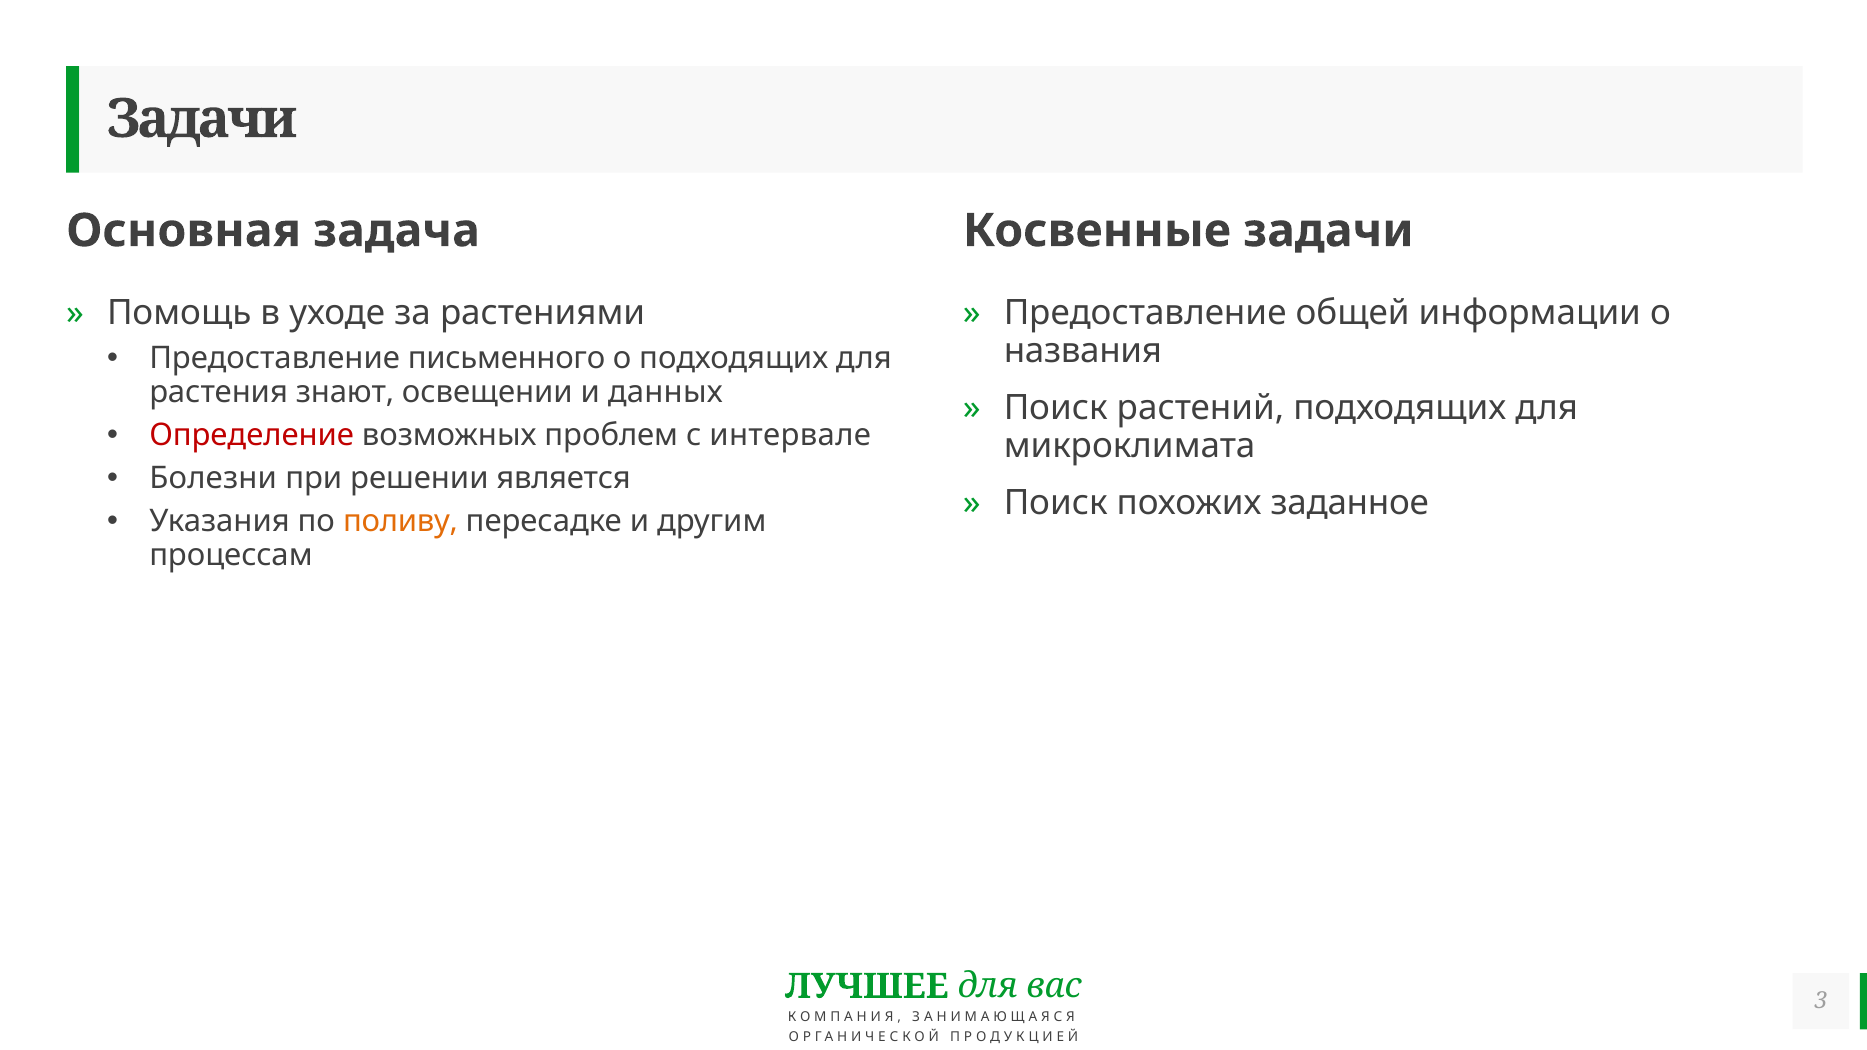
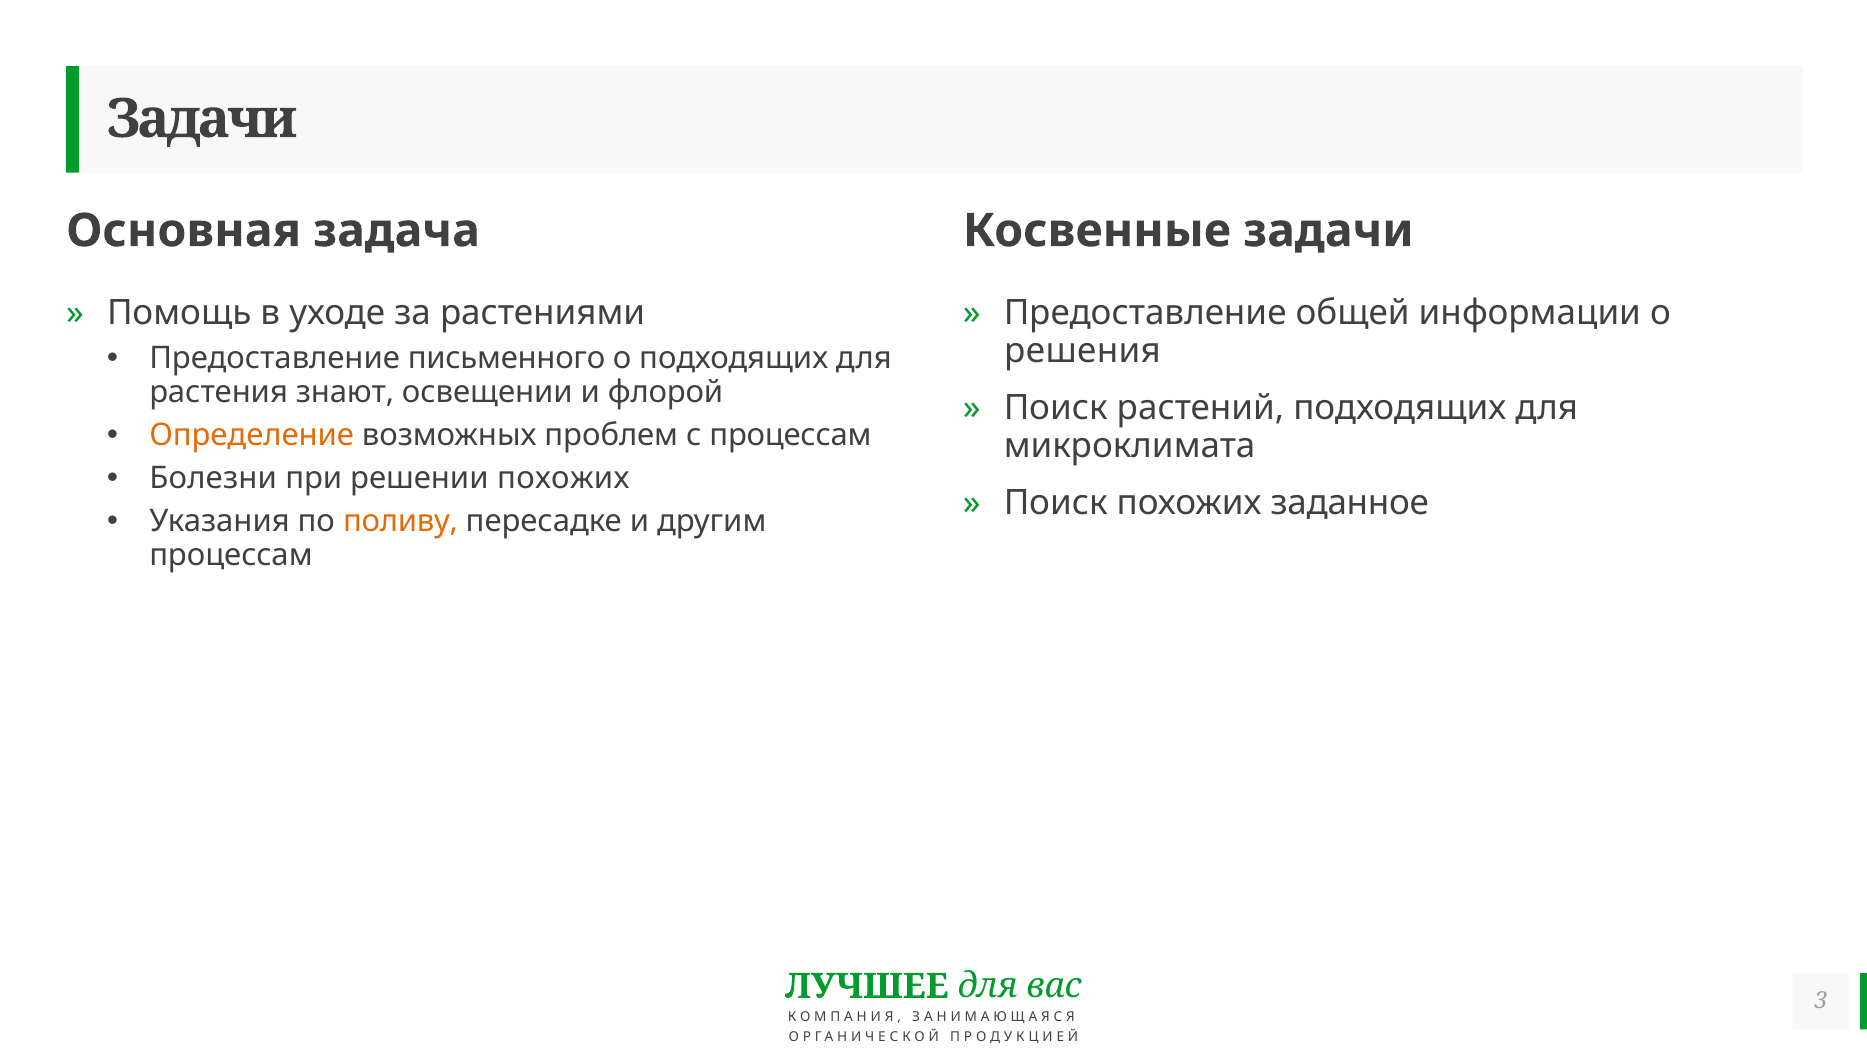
названия: названия -> решения
данных: данных -> флорой
Определение colour: red -> orange
с интервале: интервале -> процессам
решении является: является -> похожих
